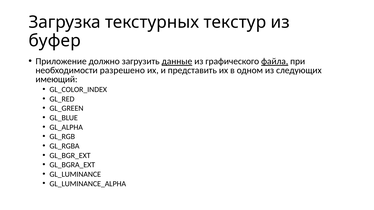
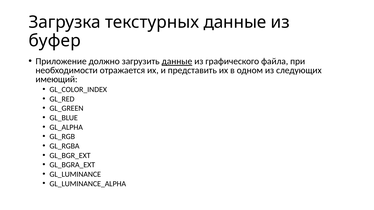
текстурных текстур: текстур -> данные
файла underline: present -> none
разрешено: разрешено -> отражается
